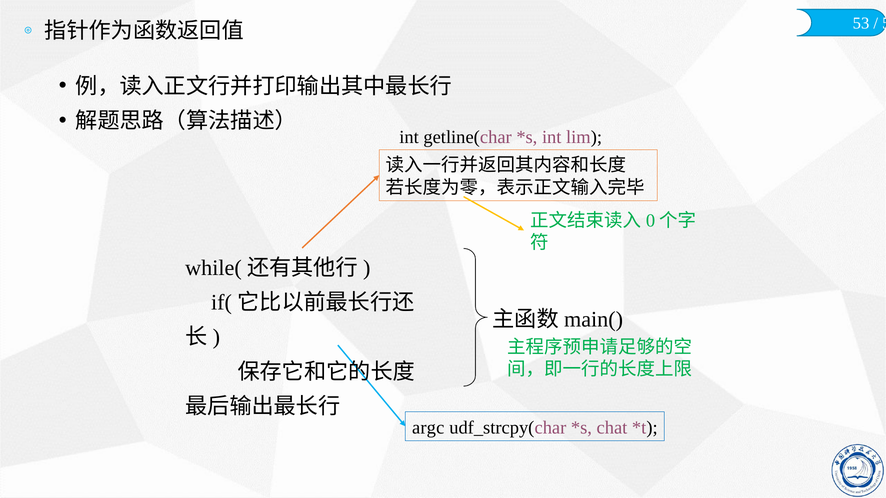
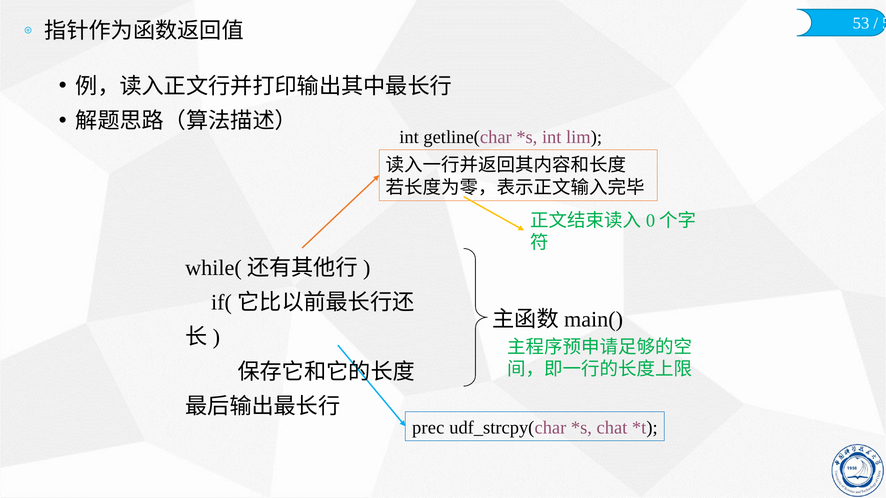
argc: argc -> prec
